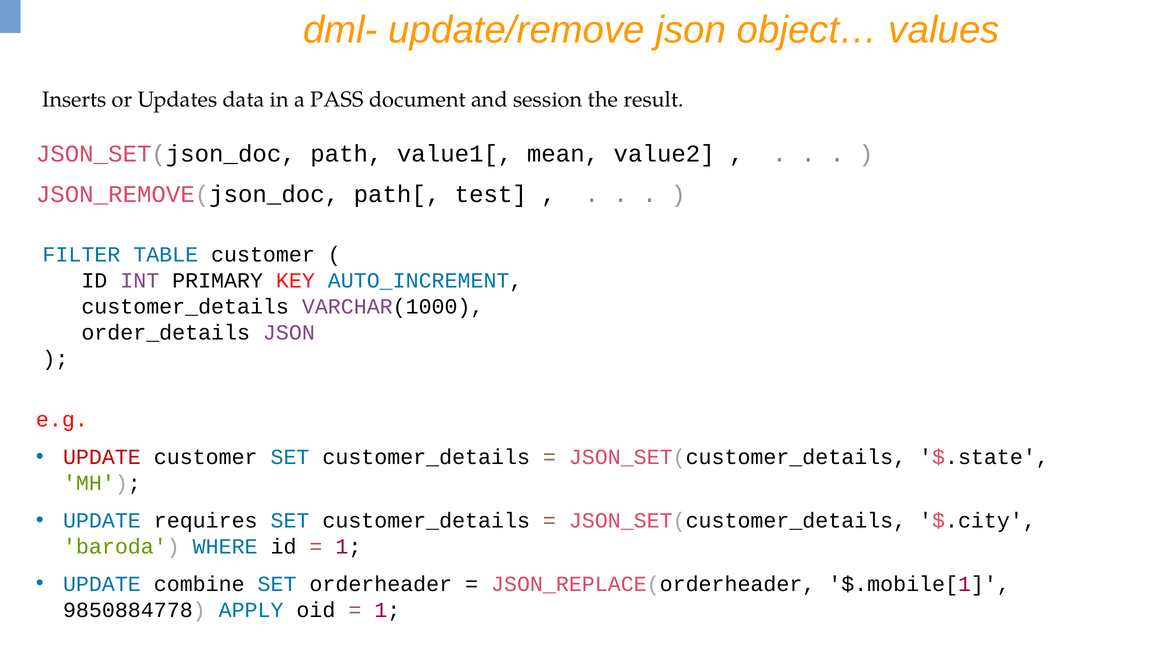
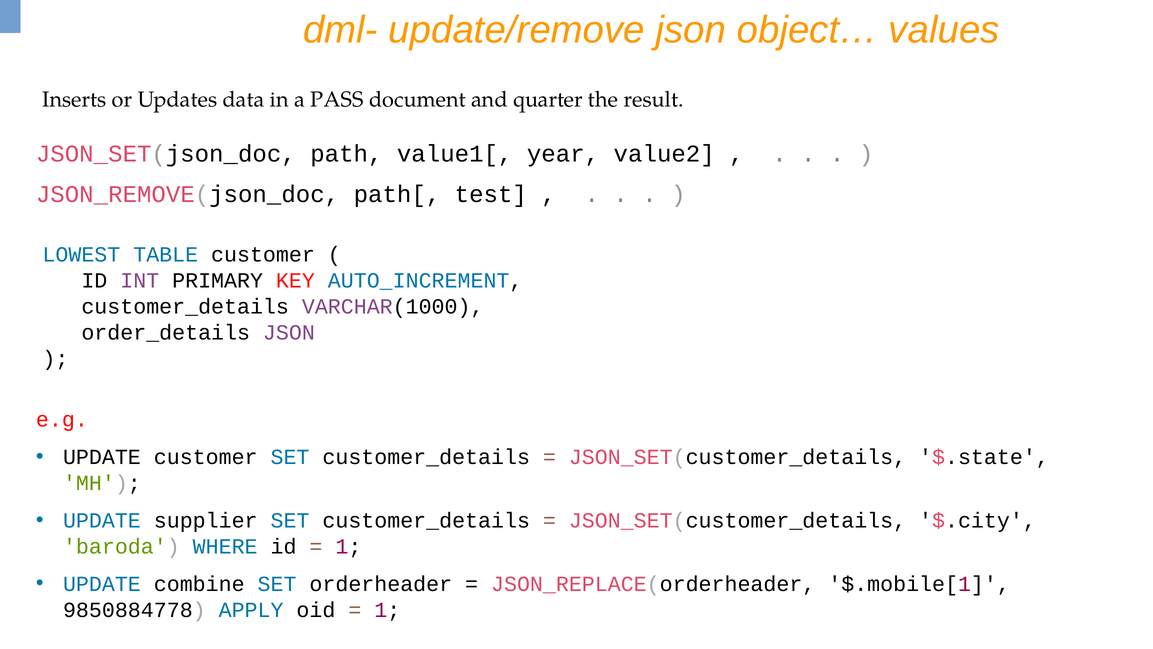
session: session -> quarter
mean: mean -> year
FILTER: FILTER -> LOWEST
UPDATE at (102, 457) colour: red -> black
requires: requires -> supplier
